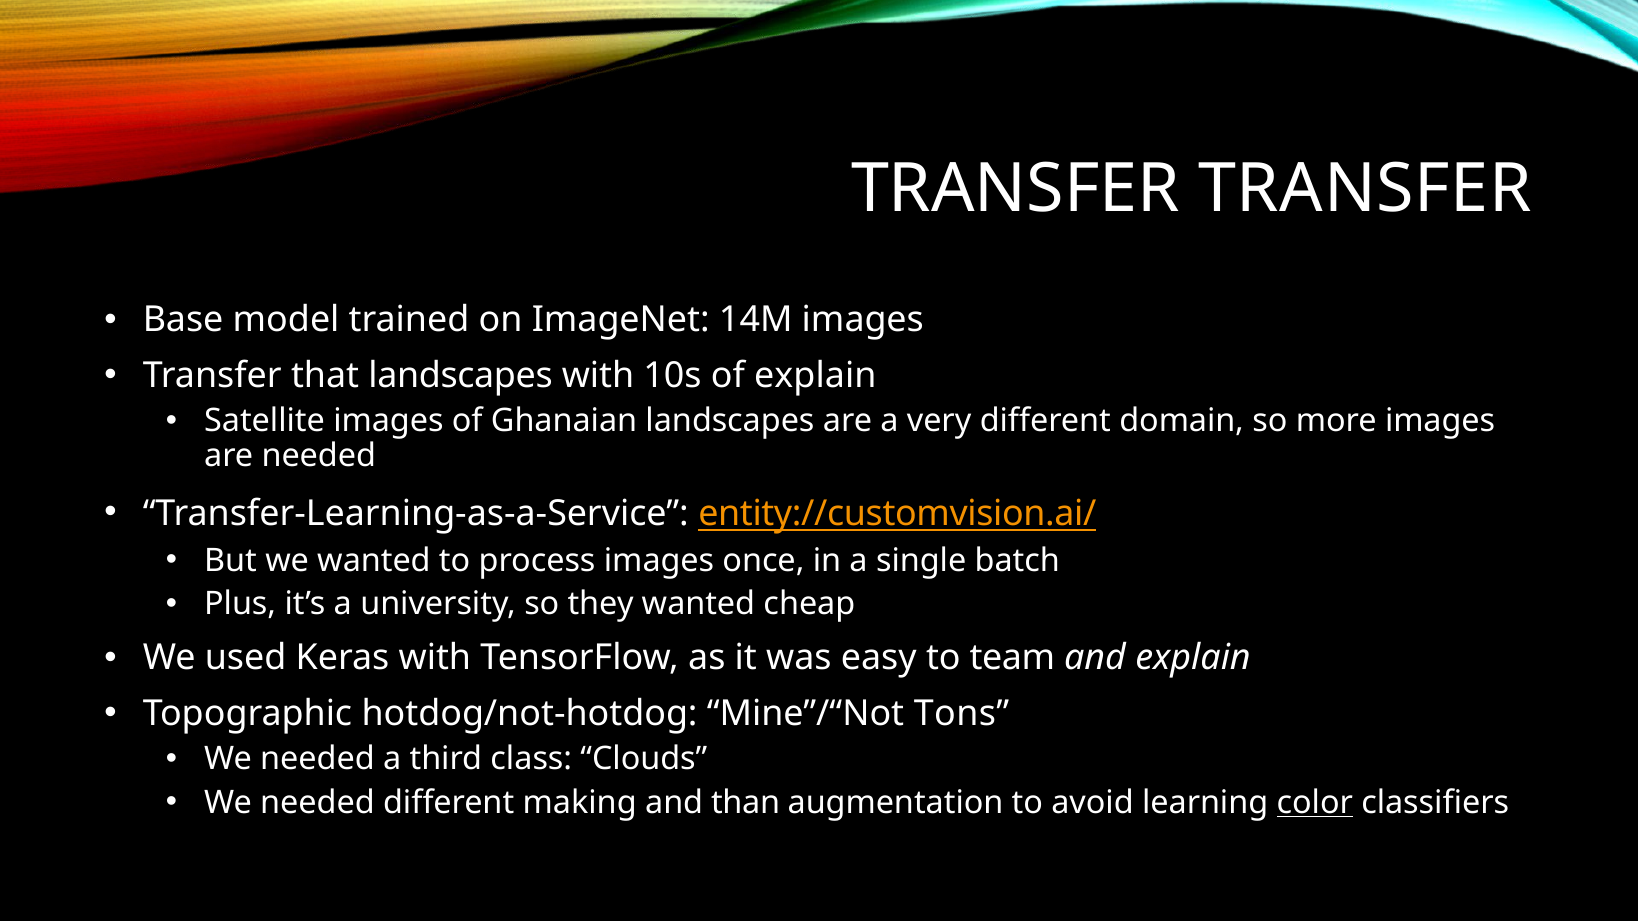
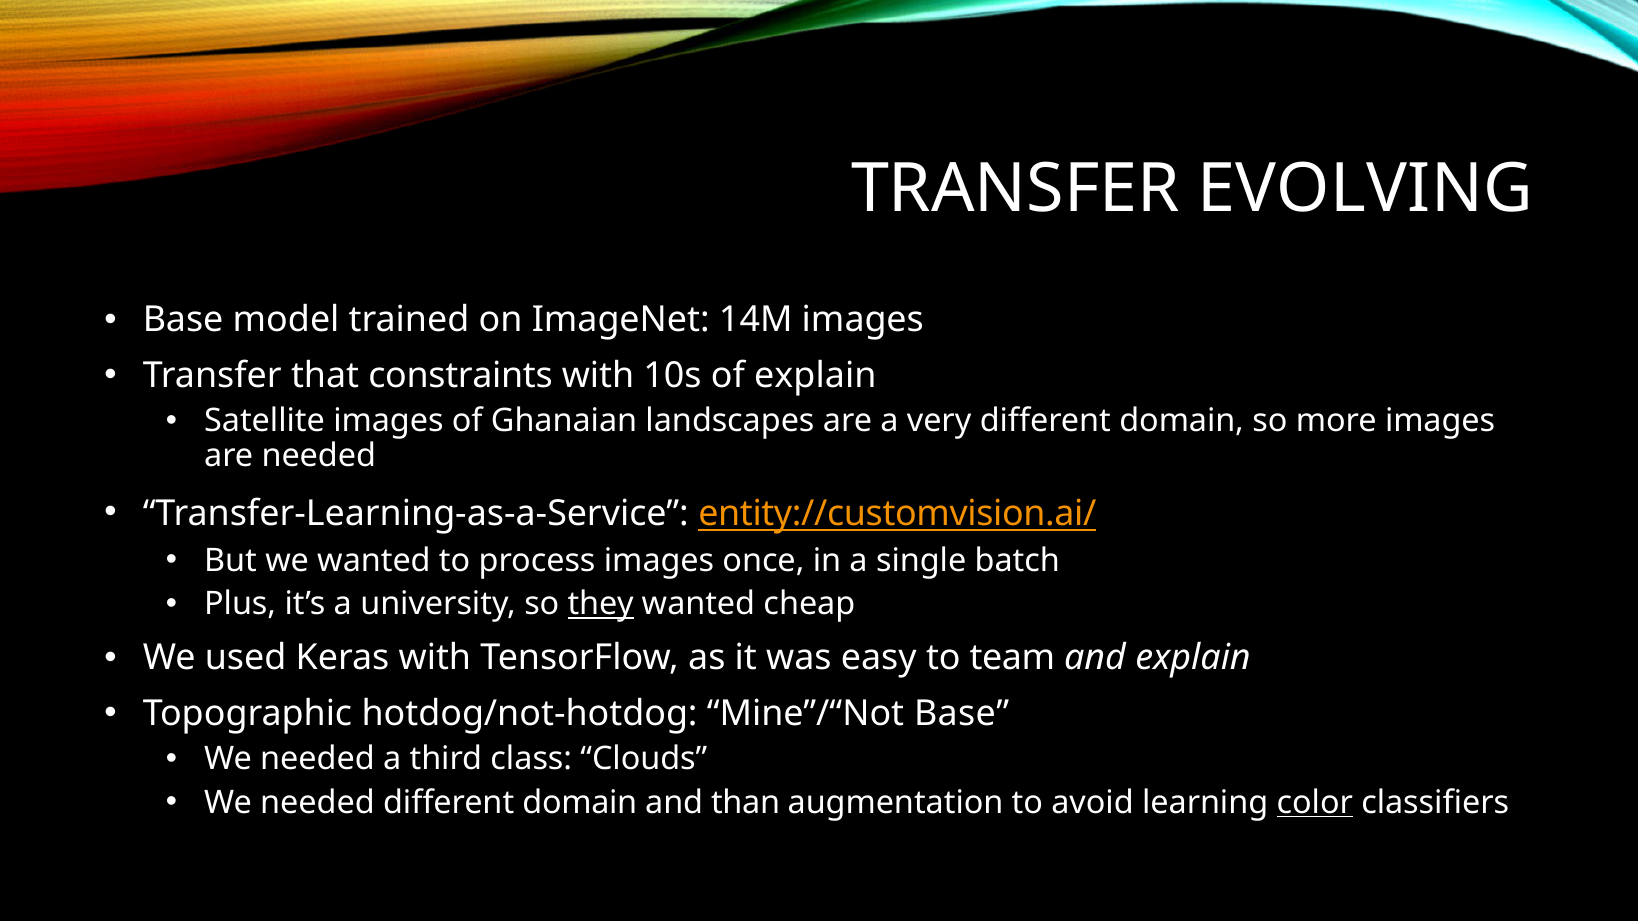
TRANSFER TRANSFER: TRANSFER -> EVOLVING
that landscapes: landscapes -> constraints
they underline: none -> present
Mine”/“Not Tons: Tons -> Base
needed different making: making -> domain
